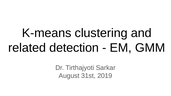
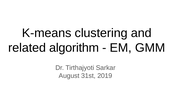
detection: detection -> algorithm
